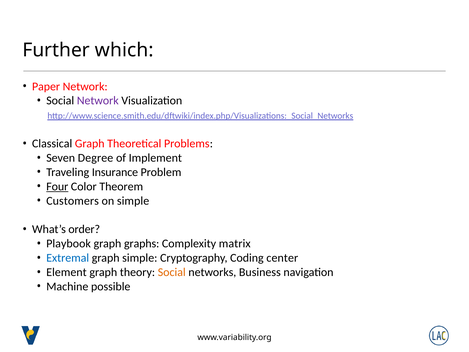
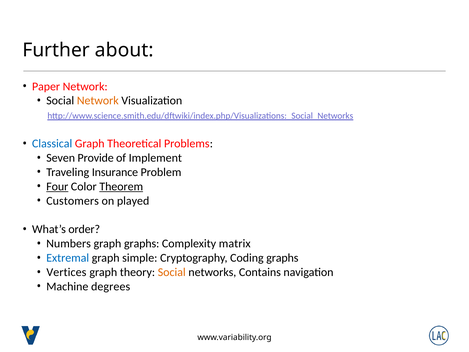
which: which -> about
Network at (98, 101) colour: purple -> orange
Classical colour: black -> blue
Degree: Degree -> Provide
Theorem underline: none -> present
on simple: simple -> played
Playbook: Playbook -> Numbers
Coding center: center -> graphs
Element: Element -> Vertices
Business: Business -> Contains
possible: possible -> degrees
